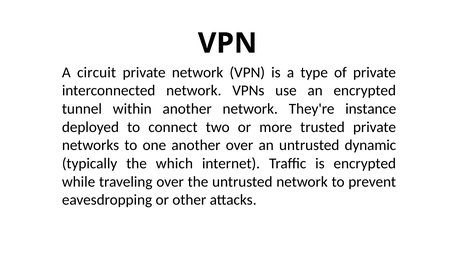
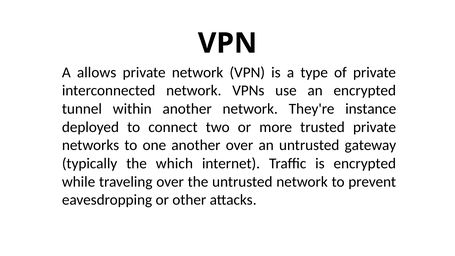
circuit: circuit -> allows
dynamic: dynamic -> gateway
